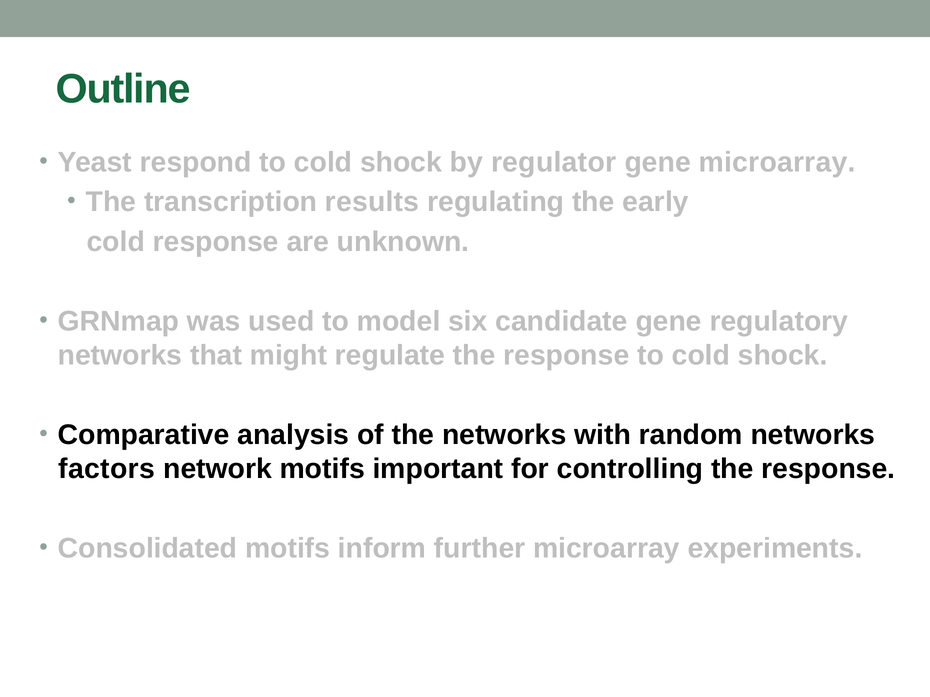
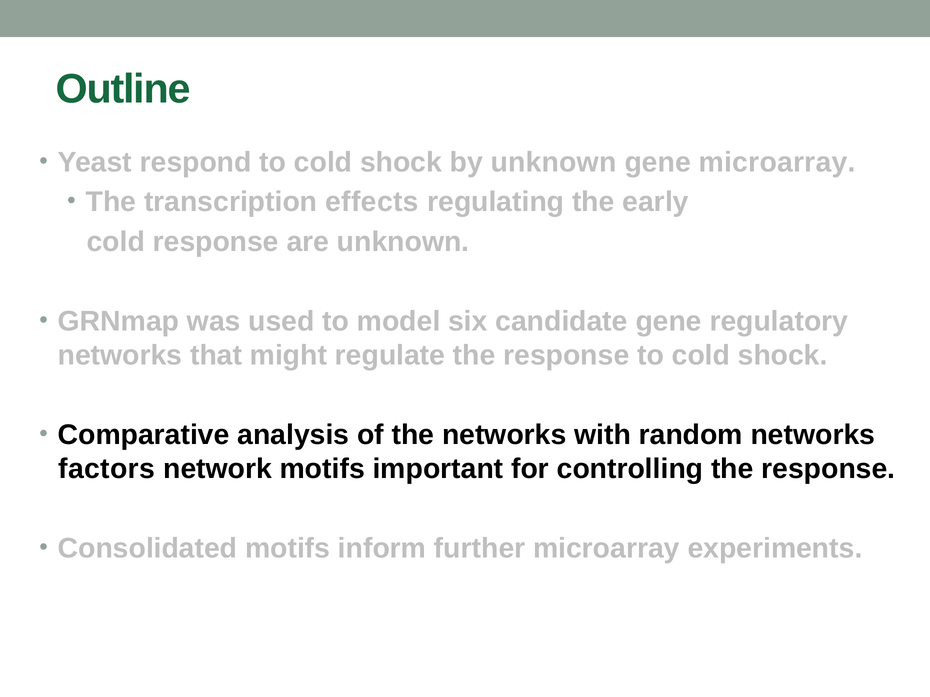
by regulator: regulator -> unknown
results: results -> effects
